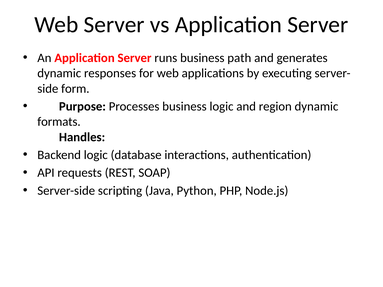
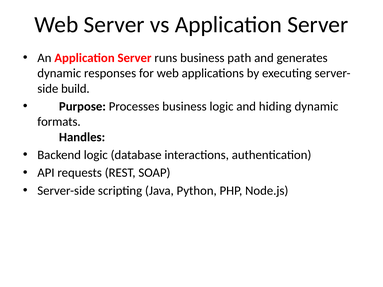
form: form -> build
region: region -> hiding
